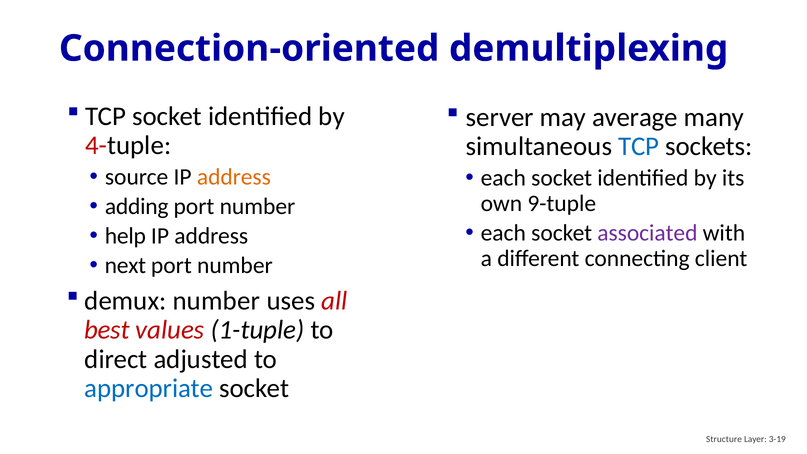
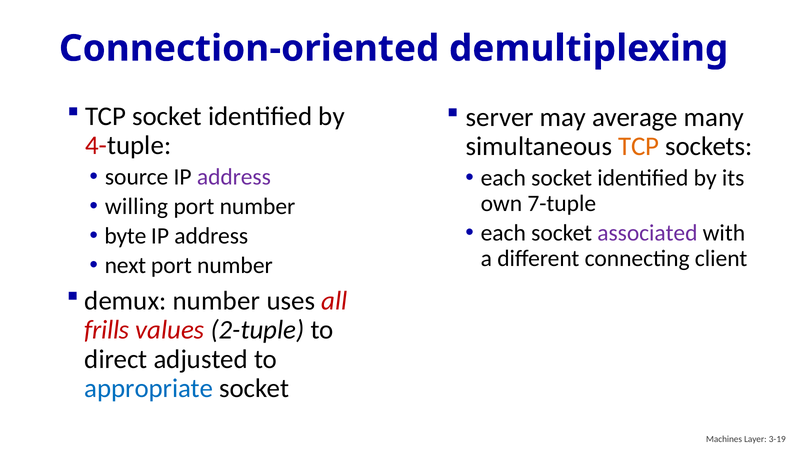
TCP at (639, 146) colour: blue -> orange
address at (234, 177) colour: orange -> purple
9-tuple: 9-tuple -> 7-tuple
adding: adding -> willing
help: help -> byte
best: best -> frills
1-tuple: 1-tuple -> 2-tuple
Structure: Structure -> Machines
